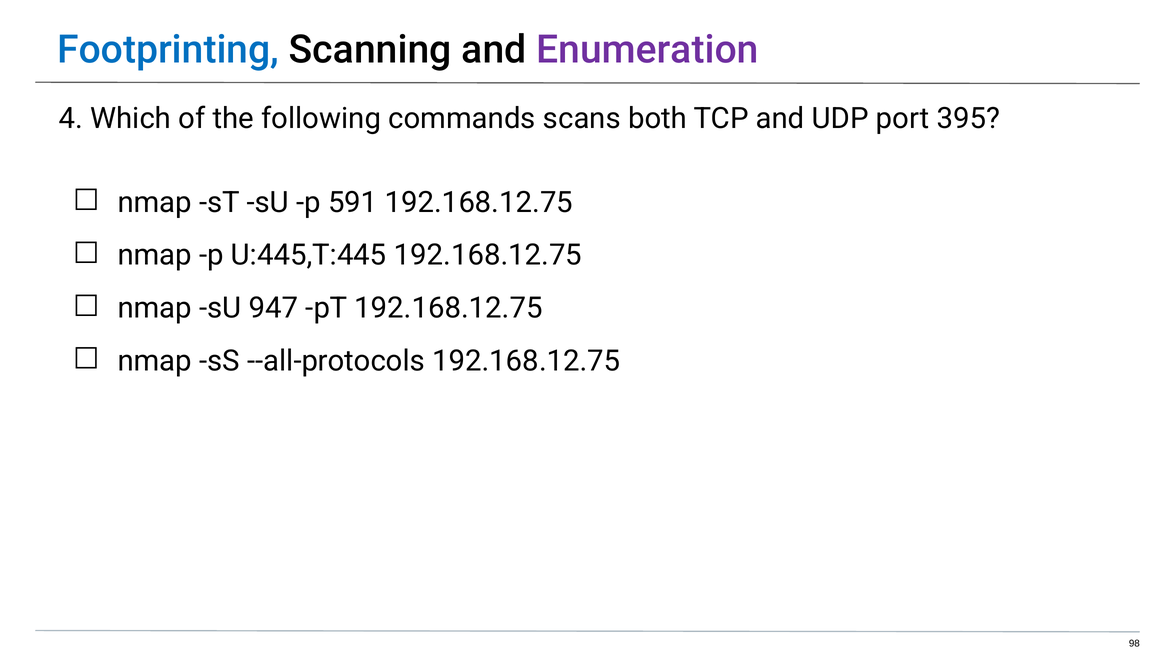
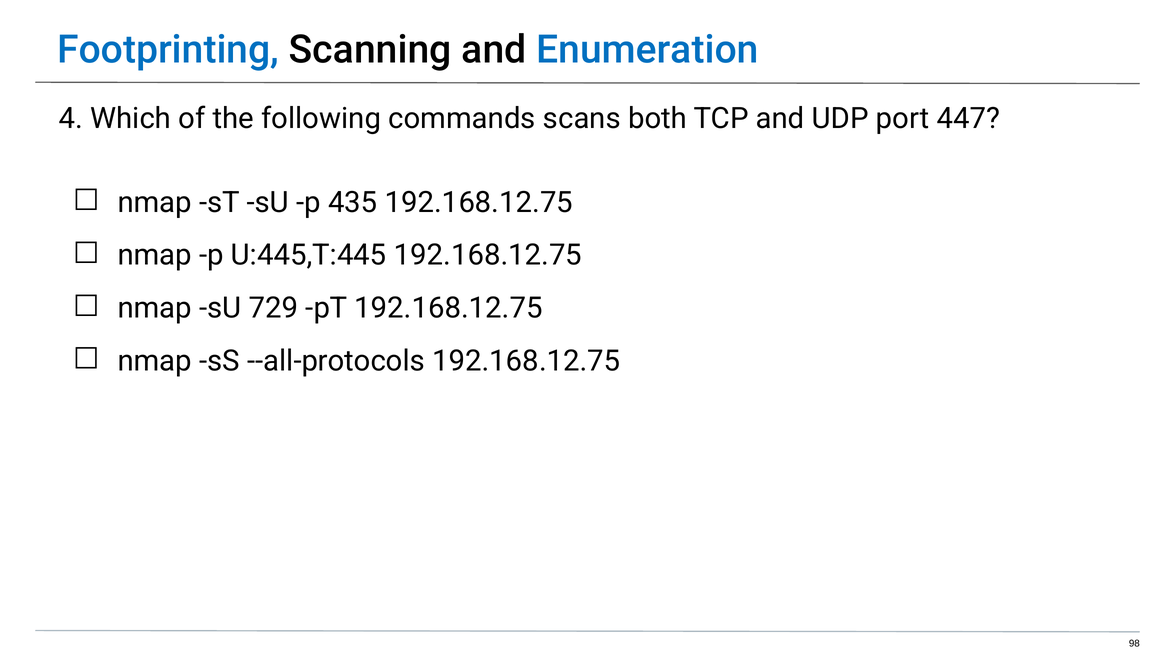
Enumeration colour: purple -> blue
395: 395 -> 447
591: 591 -> 435
947: 947 -> 729
